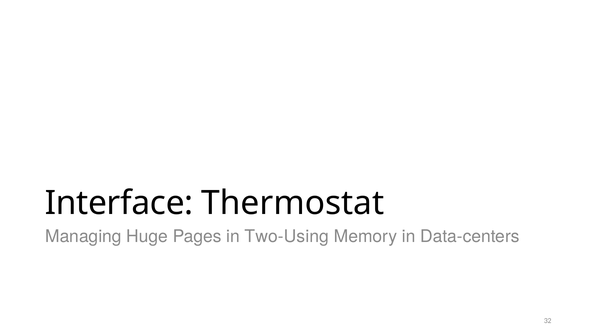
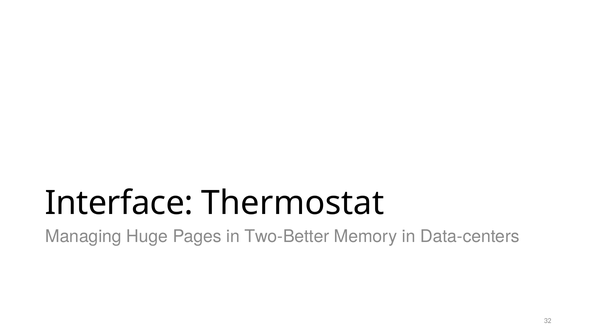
Two-Using: Two-Using -> Two-Better
